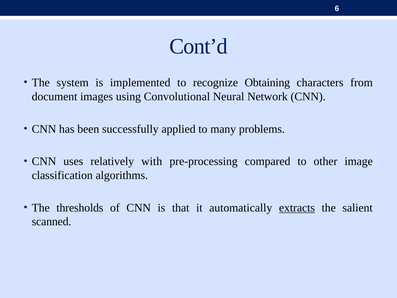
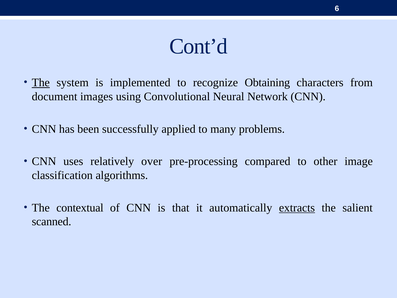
The at (41, 83) underline: none -> present
with: with -> over
thresholds: thresholds -> contextual
